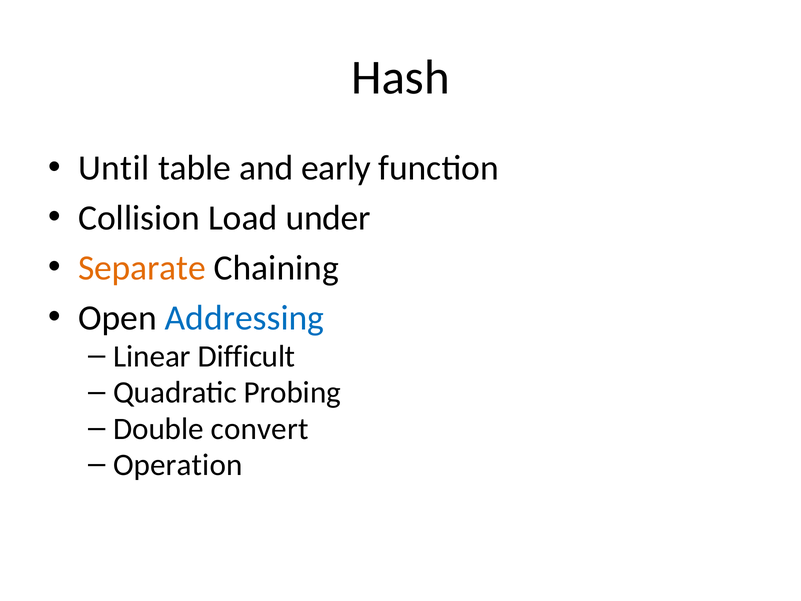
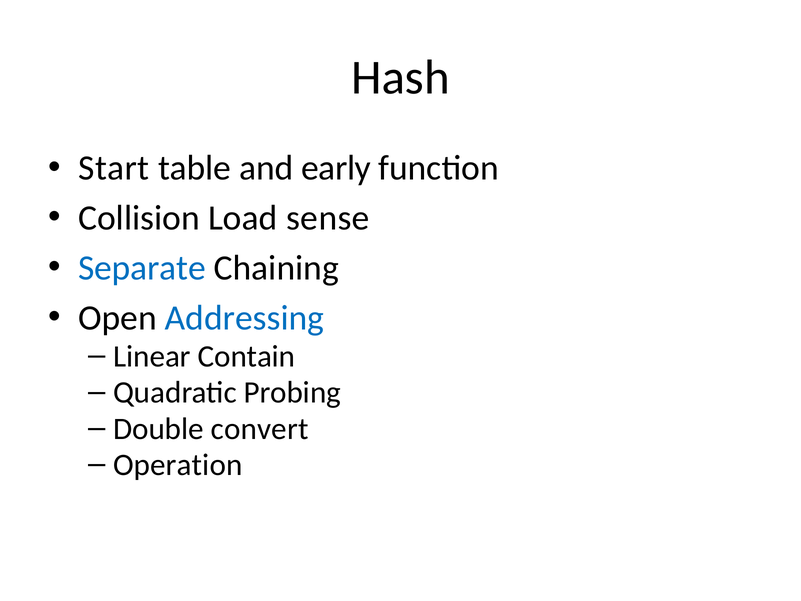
Until: Until -> Start
under: under -> sense
Separate colour: orange -> blue
Difficult: Difficult -> Contain
